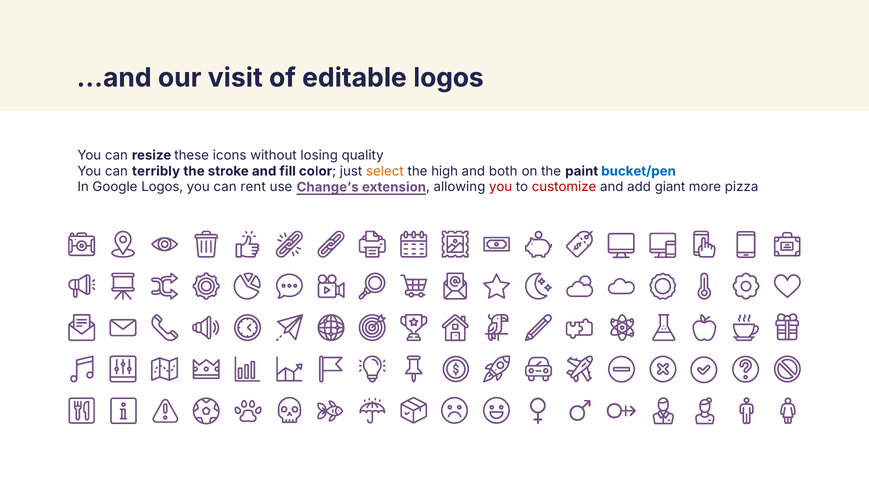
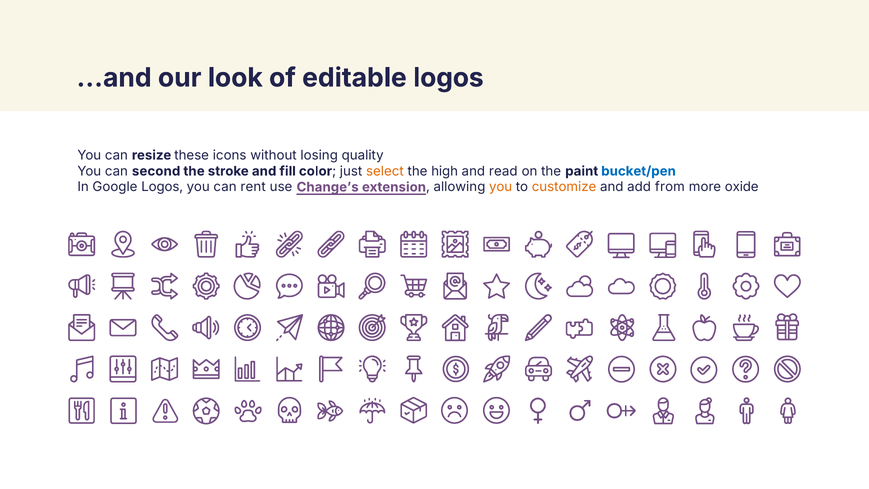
visit: visit -> look
terribly: terribly -> second
both: both -> read
you at (501, 187) colour: red -> orange
customize colour: red -> orange
giant: giant -> from
pizza: pizza -> oxide
